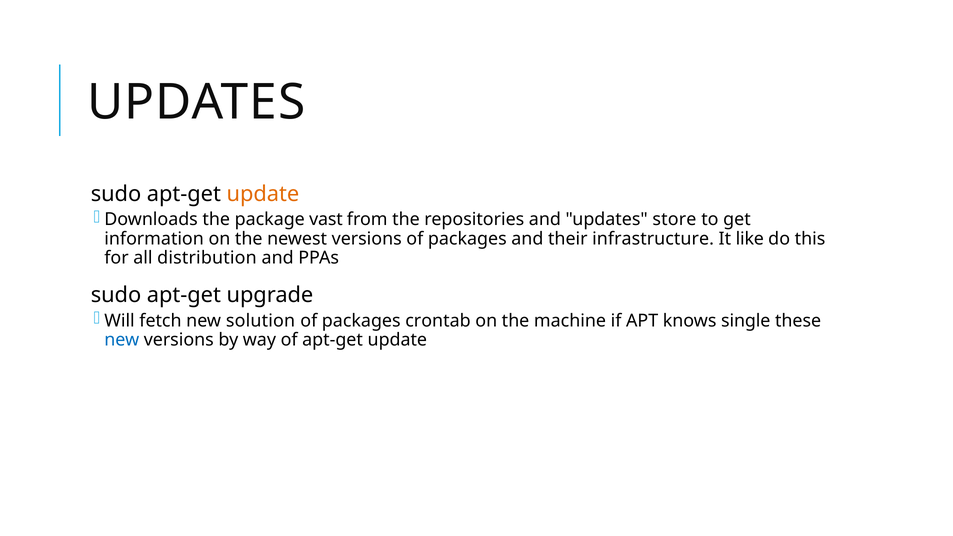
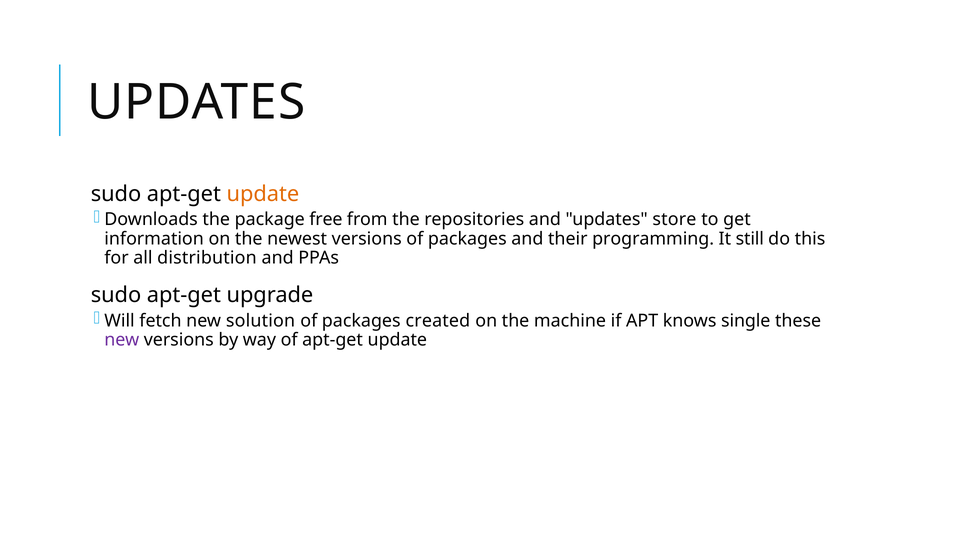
vast: vast -> free
infrastructure: infrastructure -> programming
like: like -> still
crontab: crontab -> created
new at (122, 340) colour: blue -> purple
